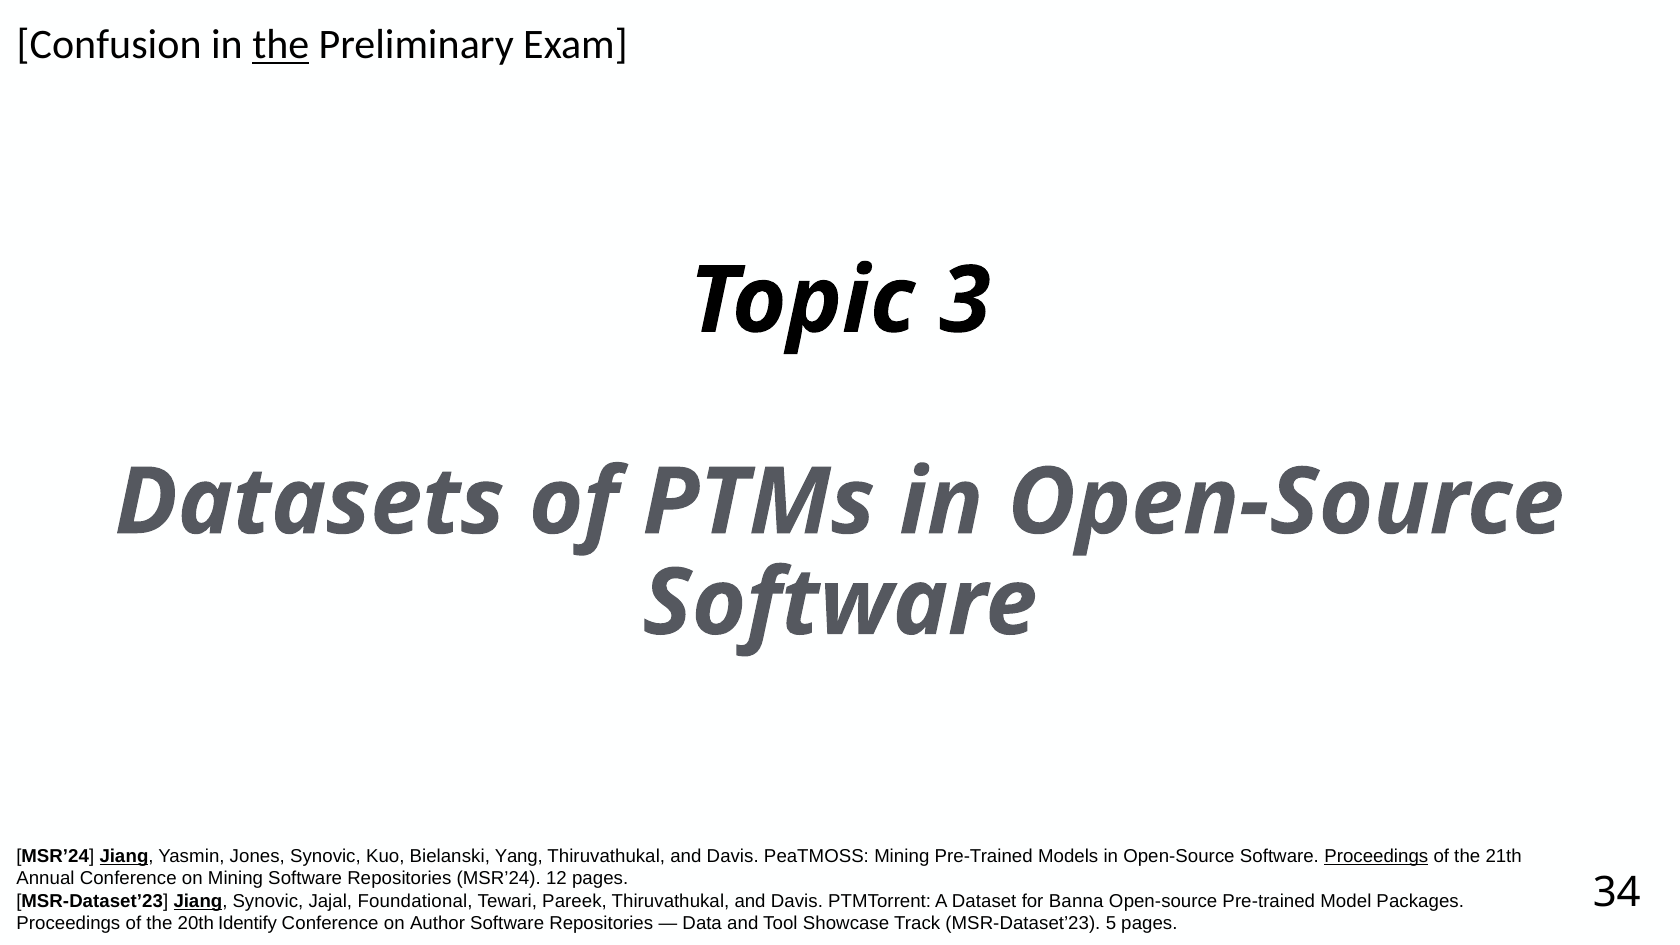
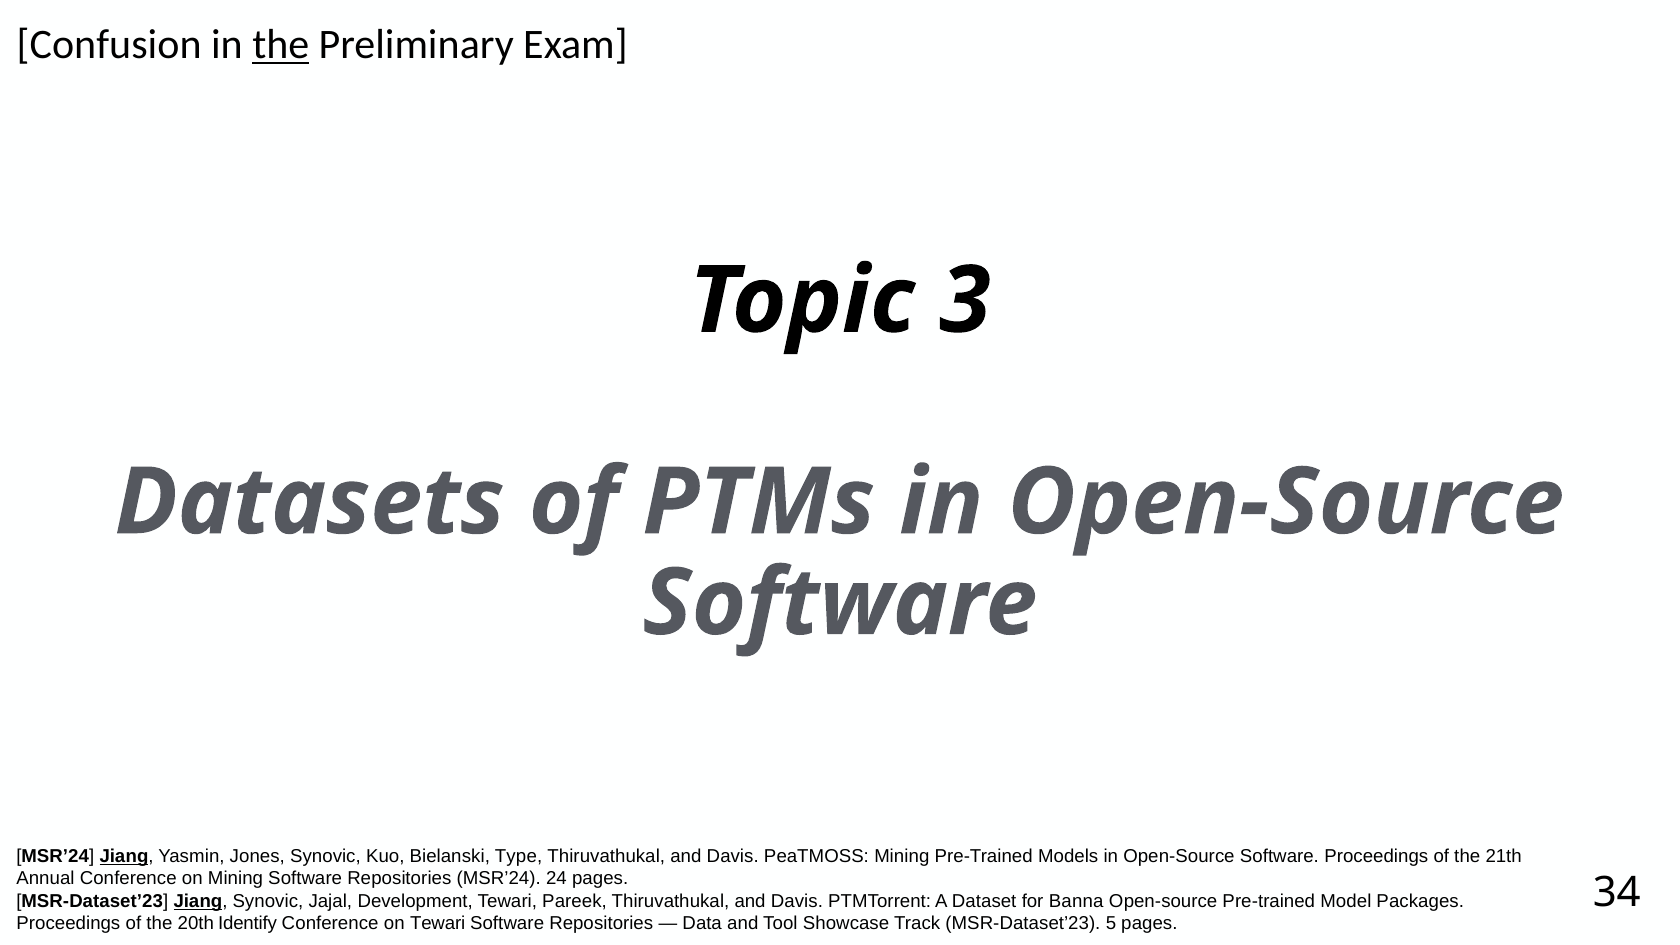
Yang: Yang -> Type
Proceedings at (1376, 856) underline: present -> none
12: 12 -> 24
Foundational: Foundational -> Development
on Author: Author -> Tewari
